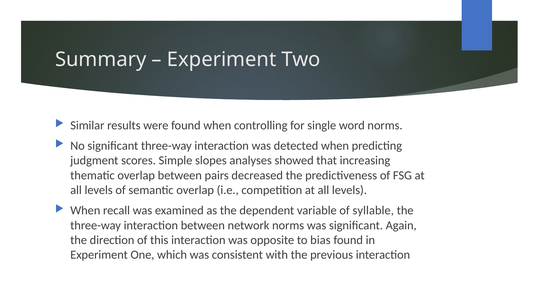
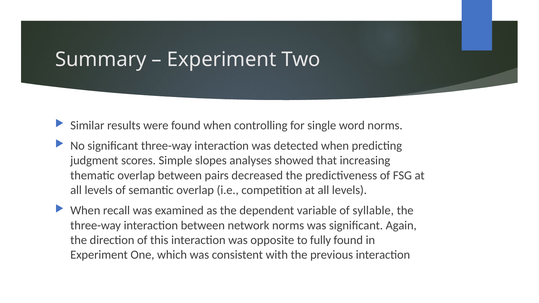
bias: bias -> fully
